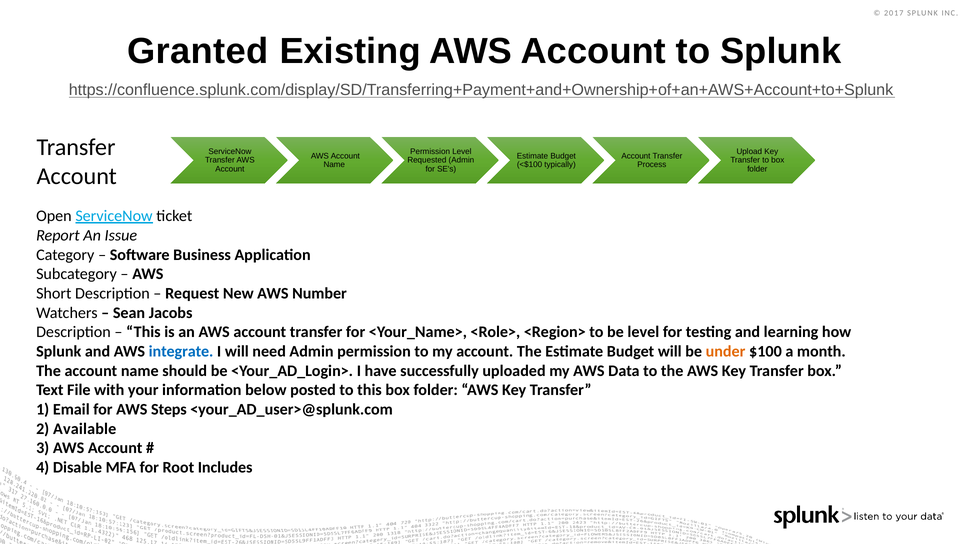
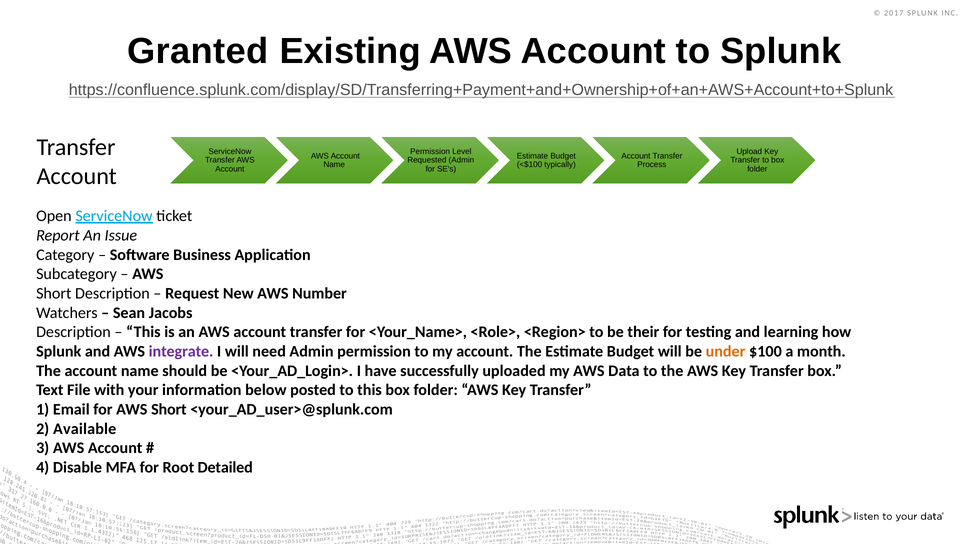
be level: level -> their
integrate colour: blue -> purple
for AWS Steps: Steps -> Short
Includes: Includes -> Detailed
